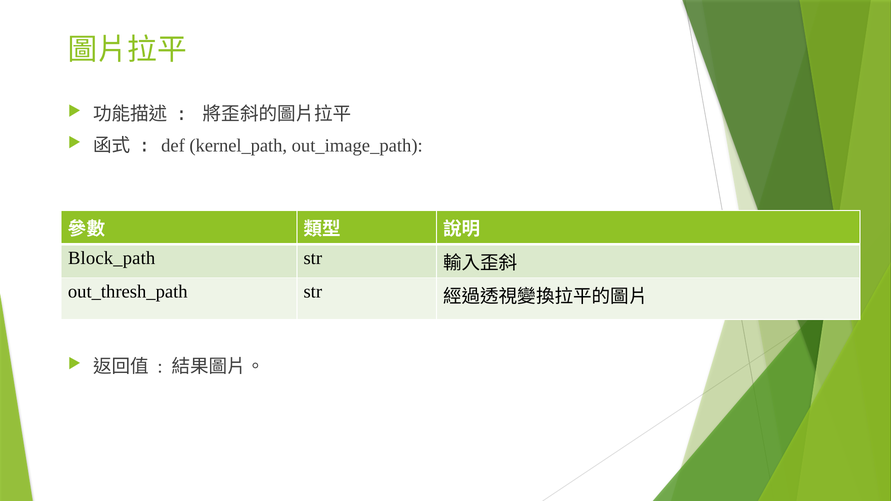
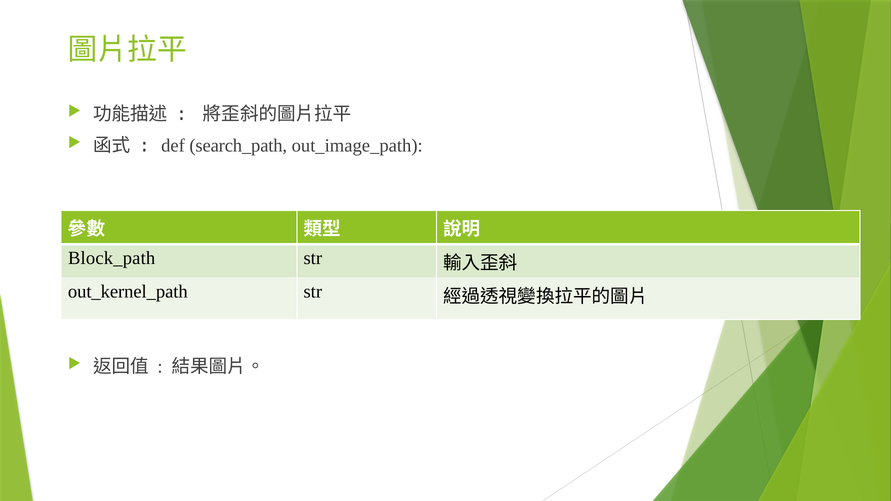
kernel_path: kernel_path -> search_path
out_thresh_path: out_thresh_path -> out_kernel_path
